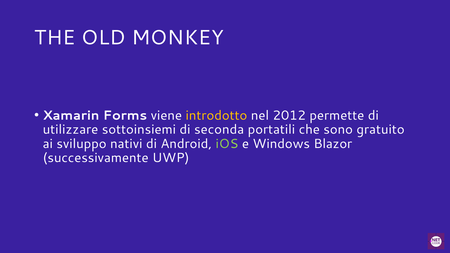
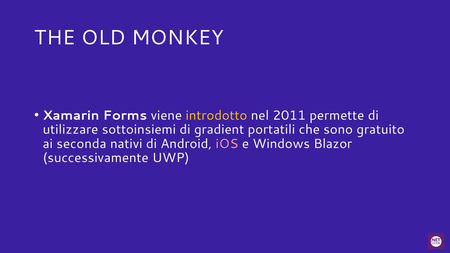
2012: 2012 -> 2011
seconda: seconda -> gradient
sviluppo: sviluppo -> seconda
iOS colour: light green -> pink
